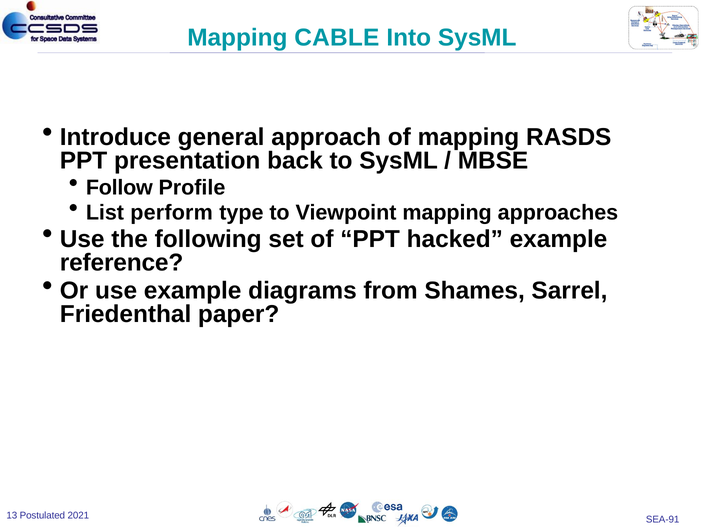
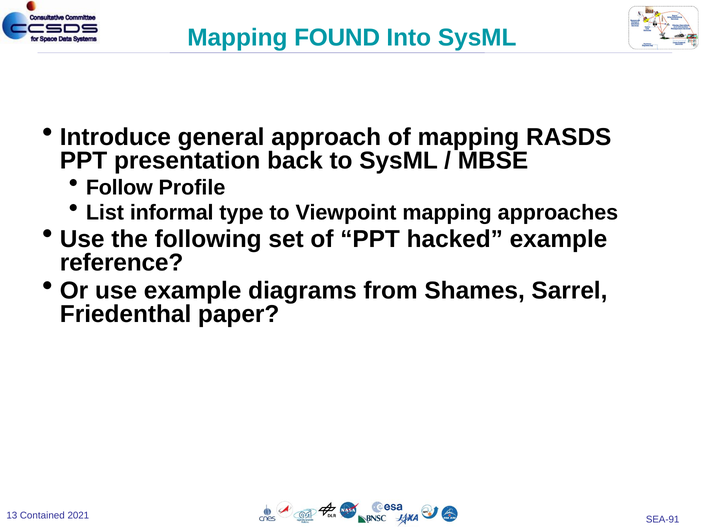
CABLE: CABLE -> FOUND
perform: perform -> informal
Postulated: Postulated -> Contained
